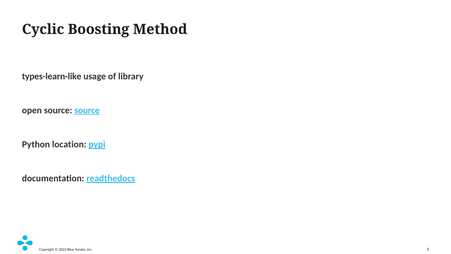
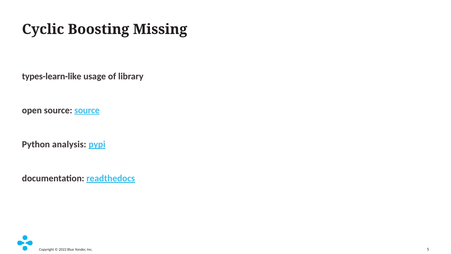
Method: Method -> Missing
location: location -> analysis
